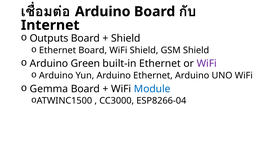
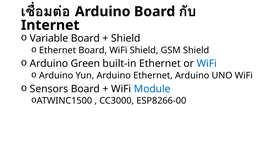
Outputs: Outputs -> Variable
WiFi at (207, 64) colour: purple -> blue
Gemma: Gemma -> Sensors
ESP8266-04: ESP8266-04 -> ESP8266-00
